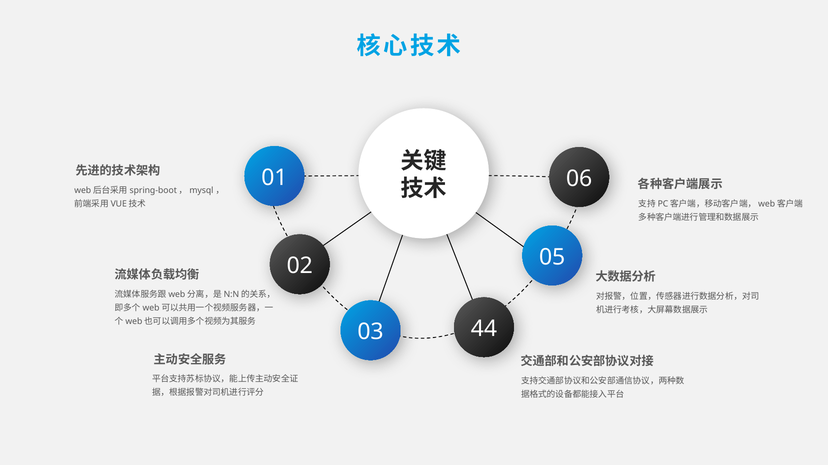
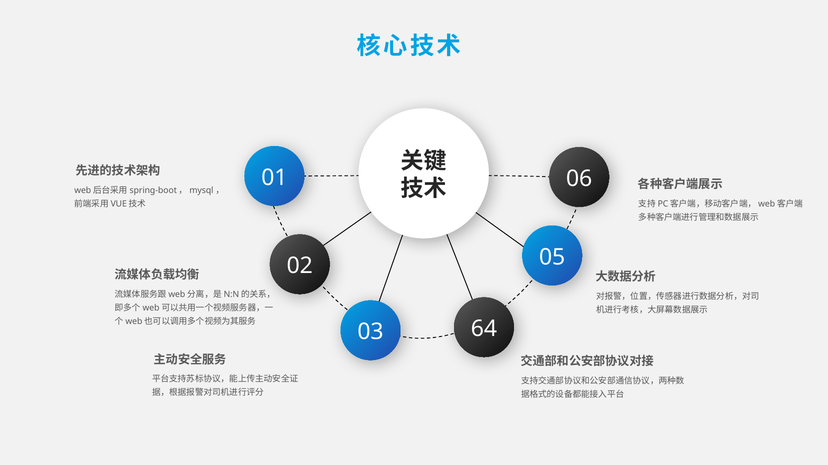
44: 44 -> 64
